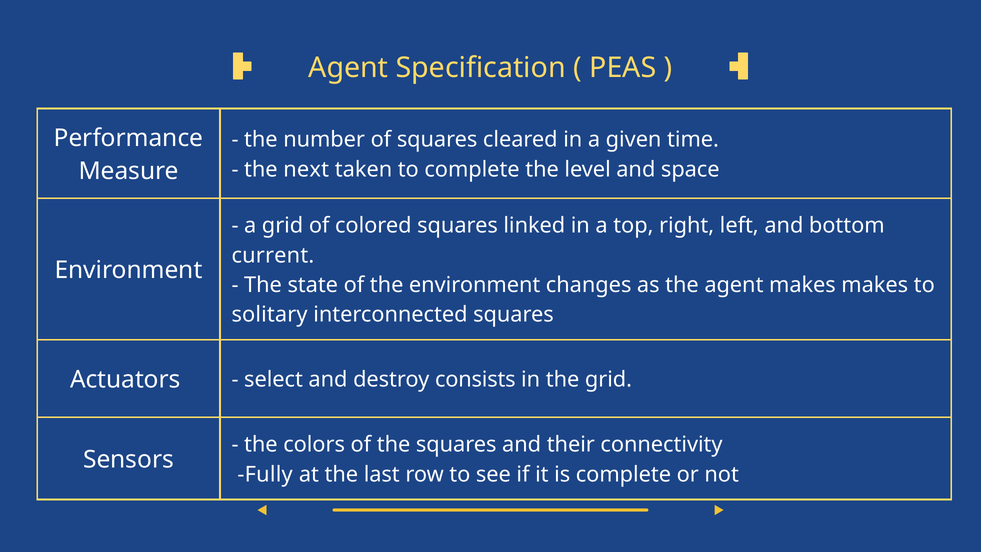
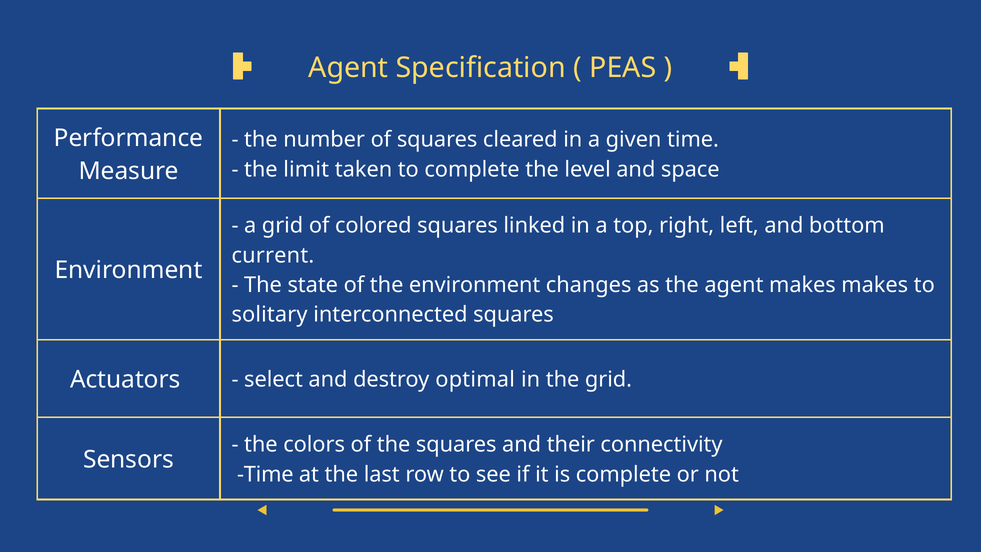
next: next -> limit
consists: consists -> optimal
Fully at (265, 474): Fully -> Time
